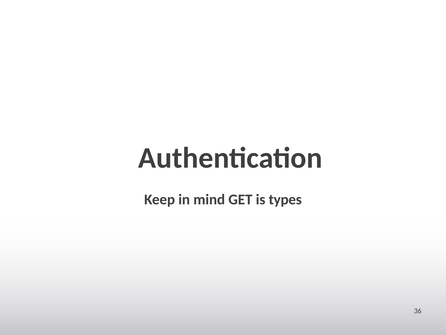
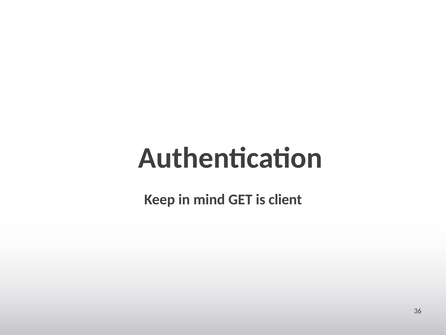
types: types -> client
